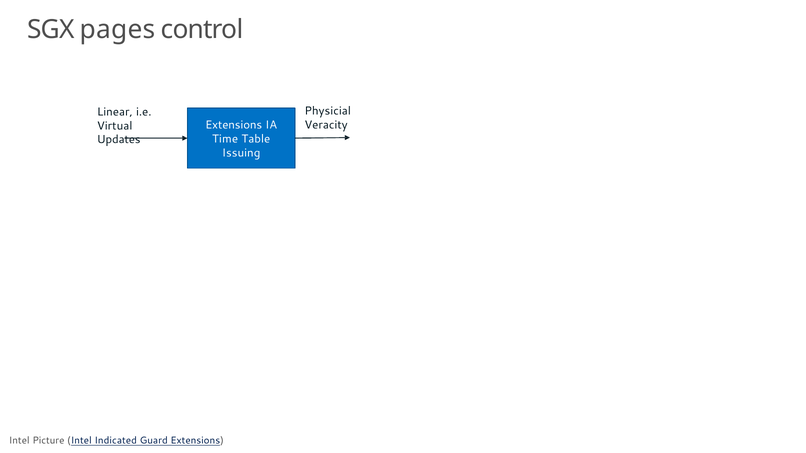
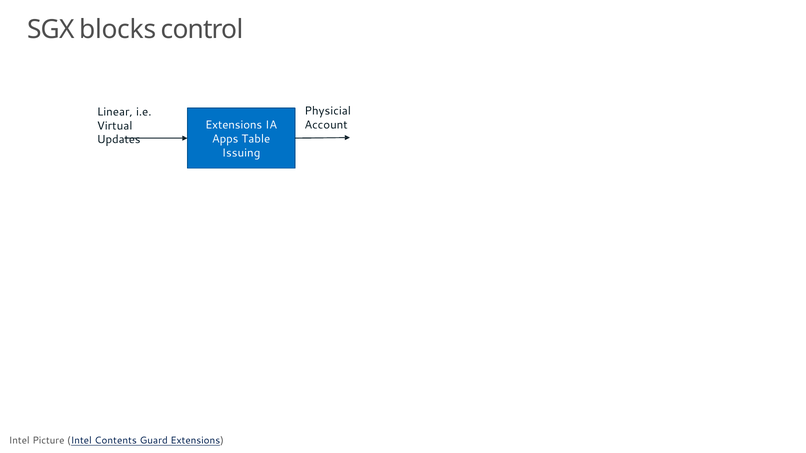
pages: pages -> blocks
Veracity: Veracity -> Account
Time: Time -> Apps
Indicated: Indicated -> Contents
